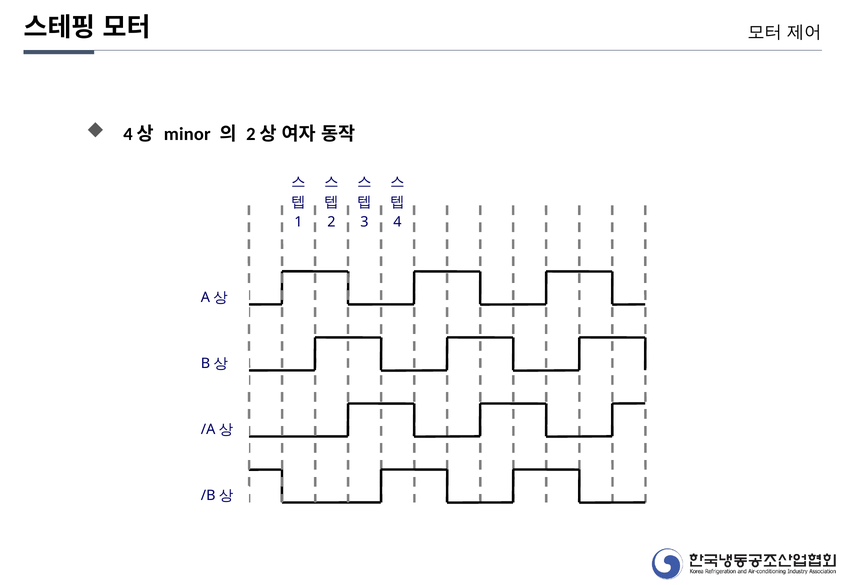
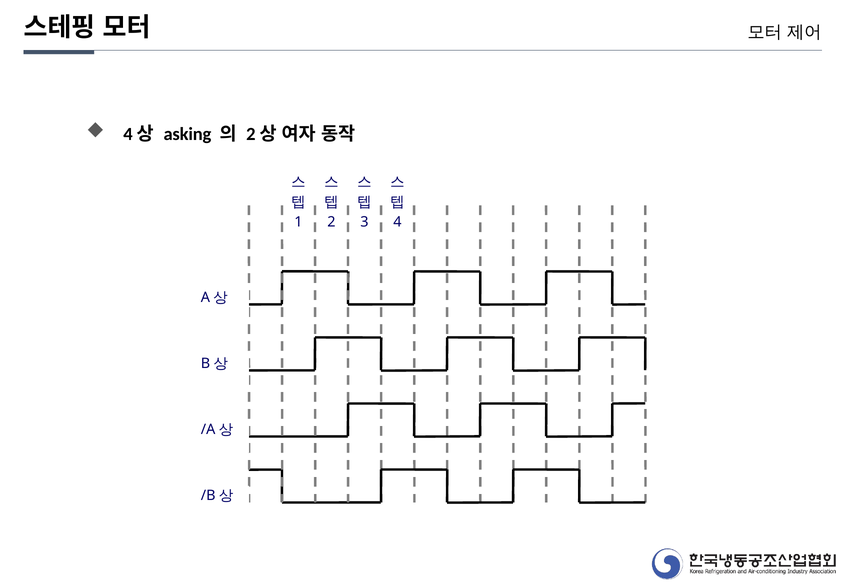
minor: minor -> asking
